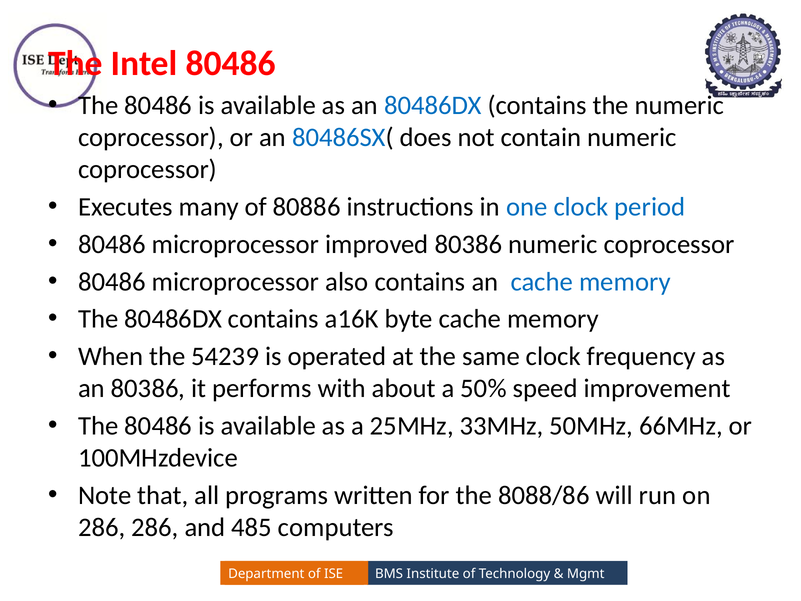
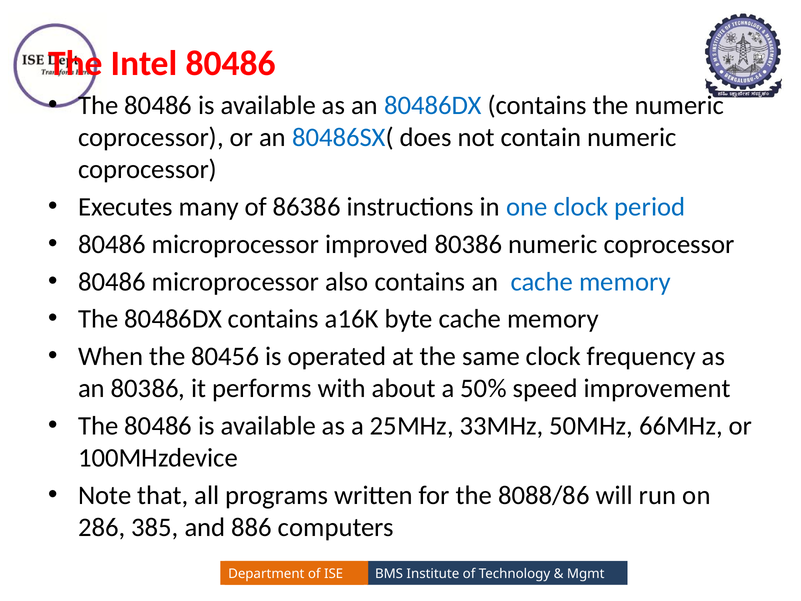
80886: 80886 -> 86386
54239: 54239 -> 80456
286 286: 286 -> 385
485: 485 -> 886
